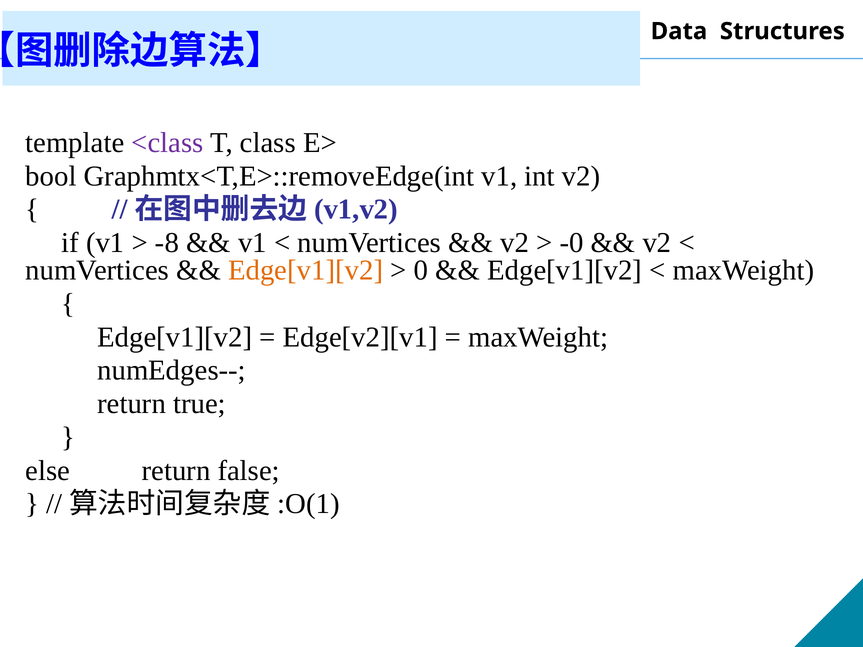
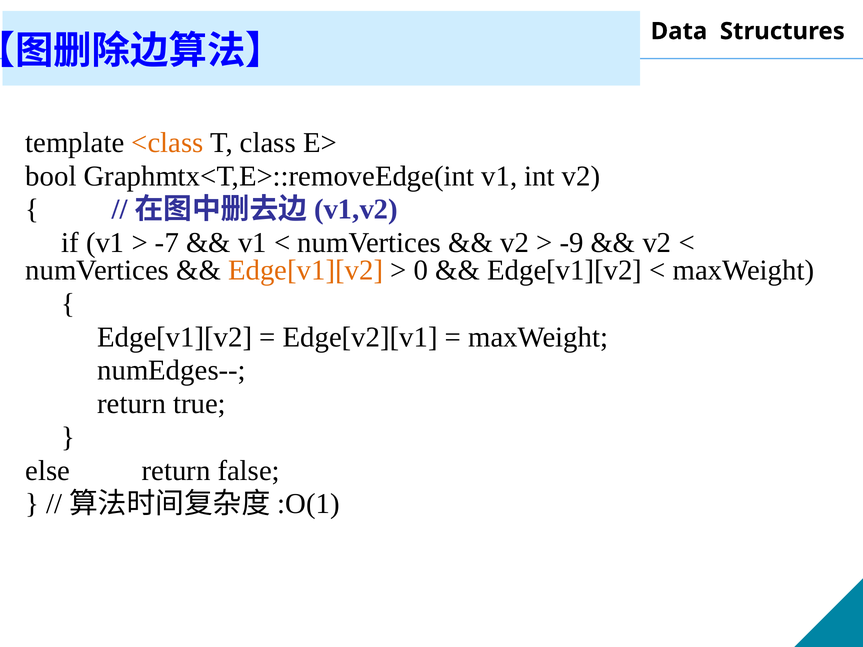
<class colour: purple -> orange
-8: -8 -> -7
-0: -0 -> -9
